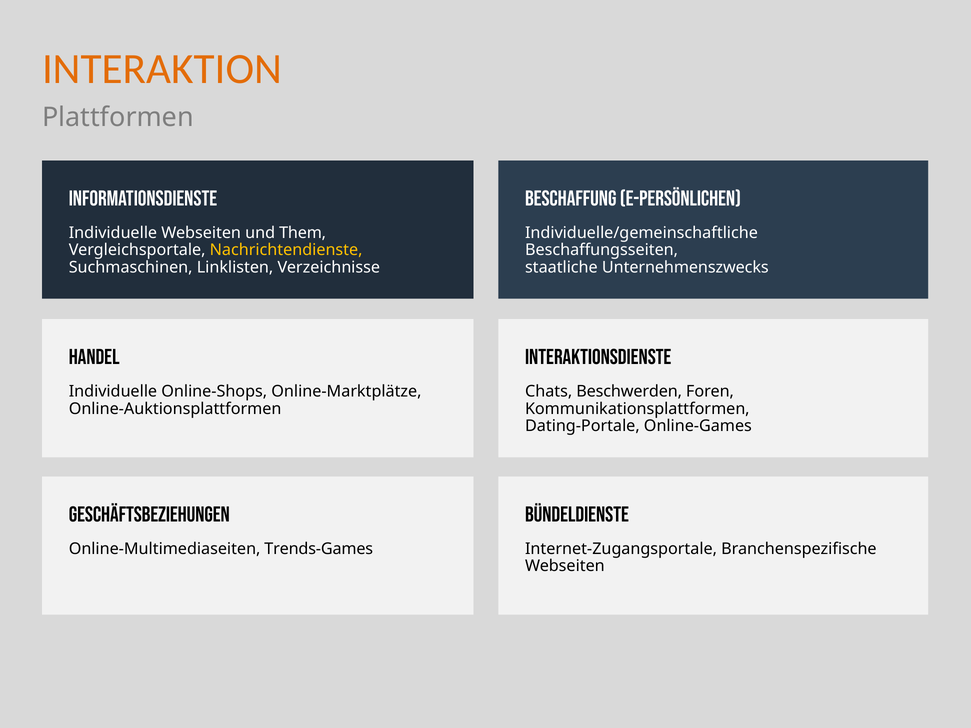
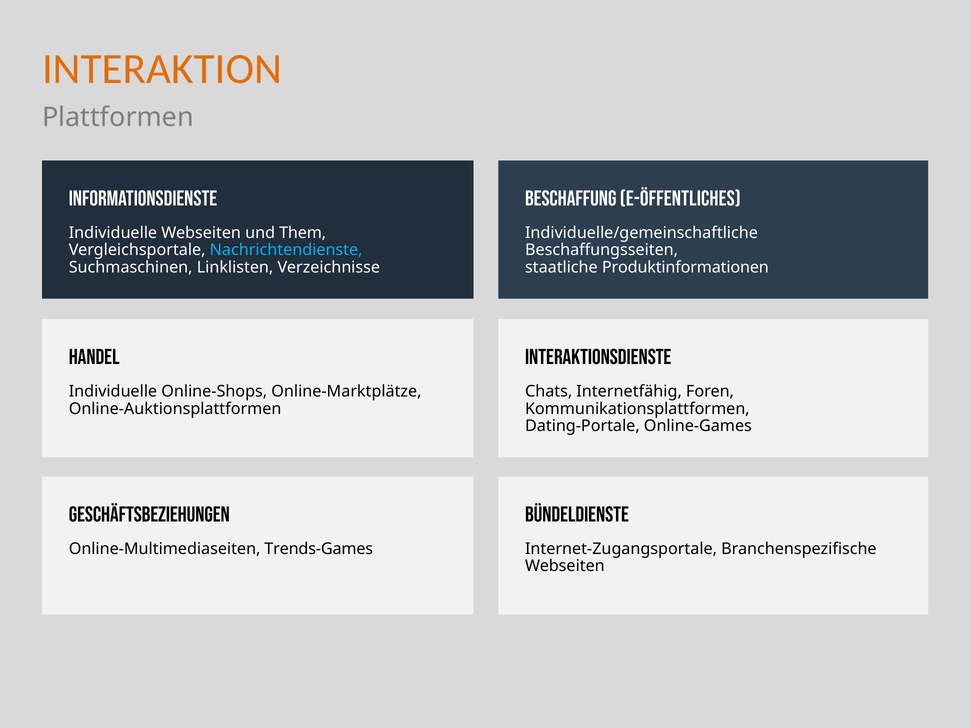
e-persönlichen: e-persönlichen -> e-öffentliches
Nachrichtendienste colour: yellow -> light blue
Unternehmenszwecks: Unternehmenszwecks -> Produktinformationen
Beschwerden: Beschwerden -> Internetfähig
